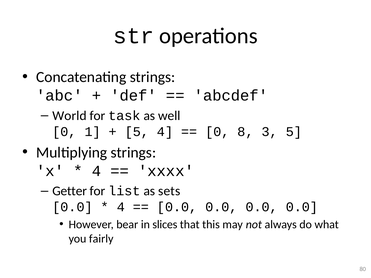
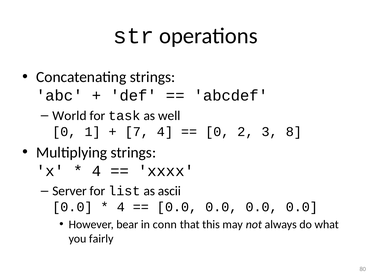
5 at (137, 132): 5 -> 7
8: 8 -> 2
3 5: 5 -> 8
Getter: Getter -> Server
sets: sets -> ascii
slices: slices -> conn
